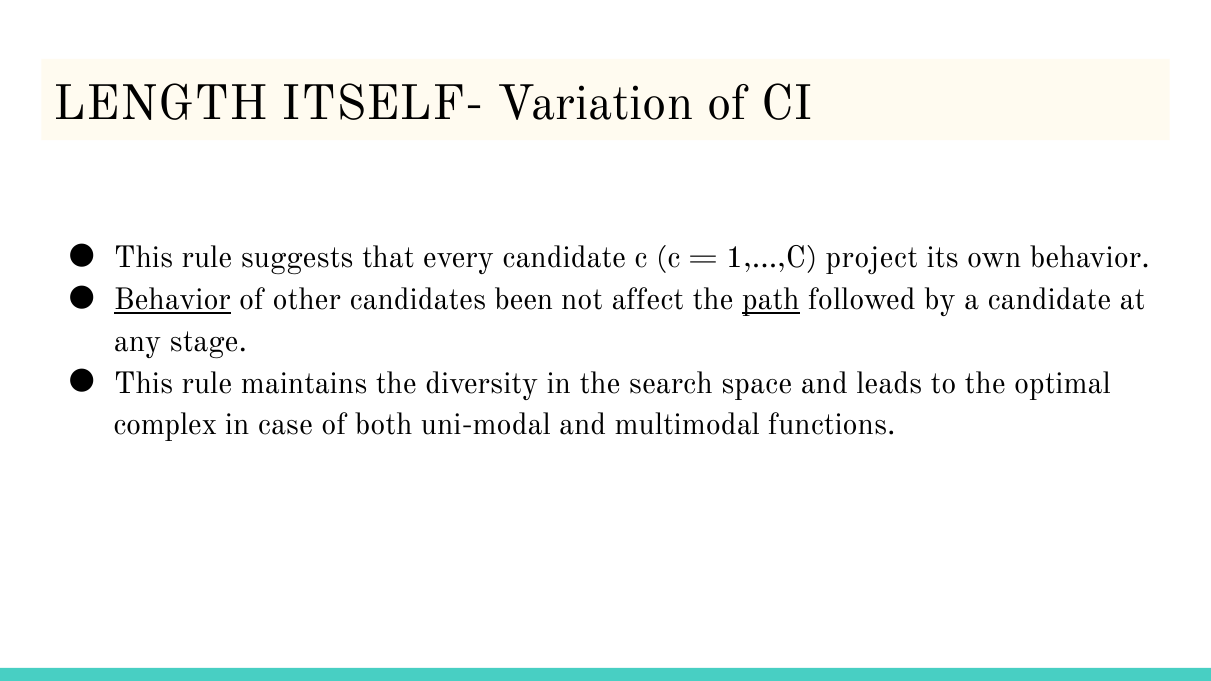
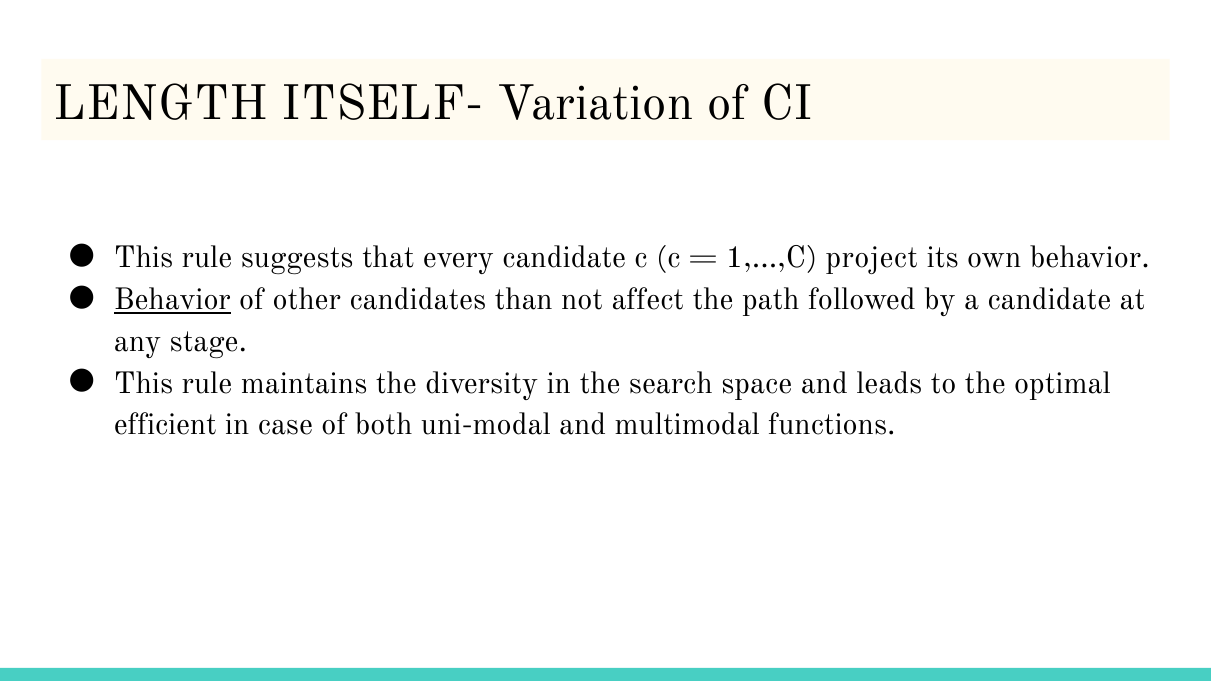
been: been -> than
path underline: present -> none
complex: complex -> efficient
